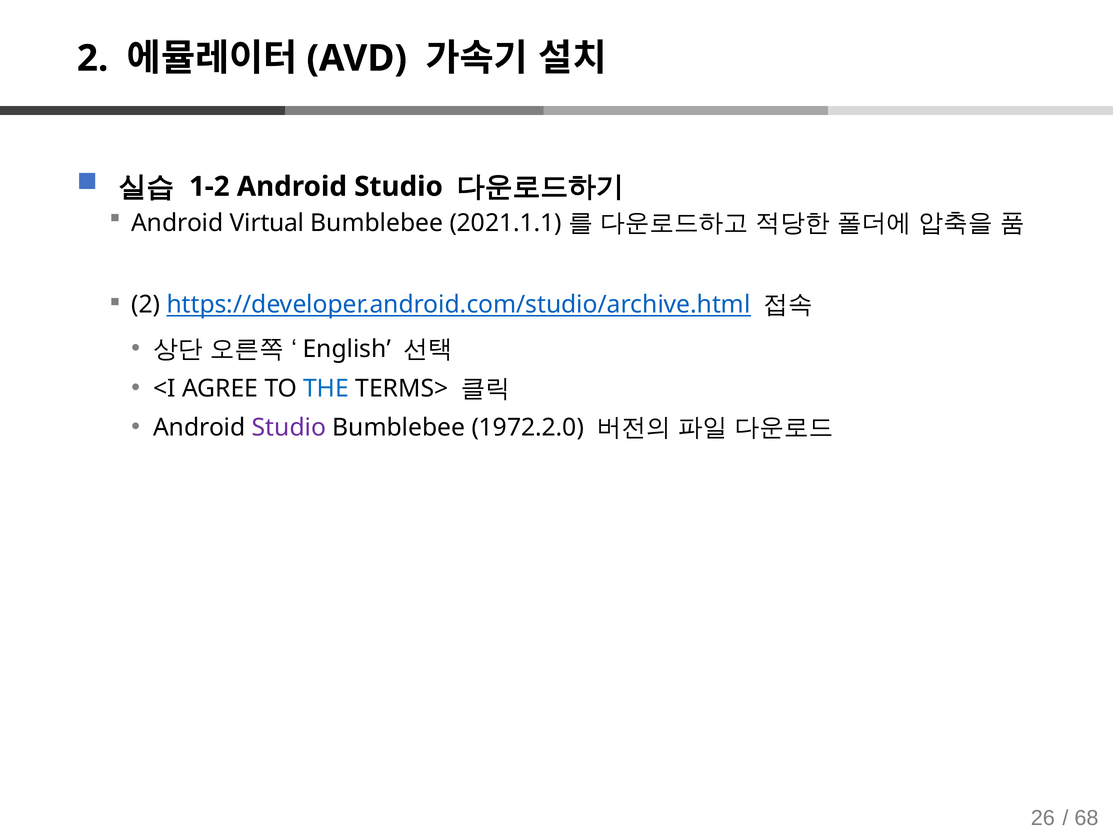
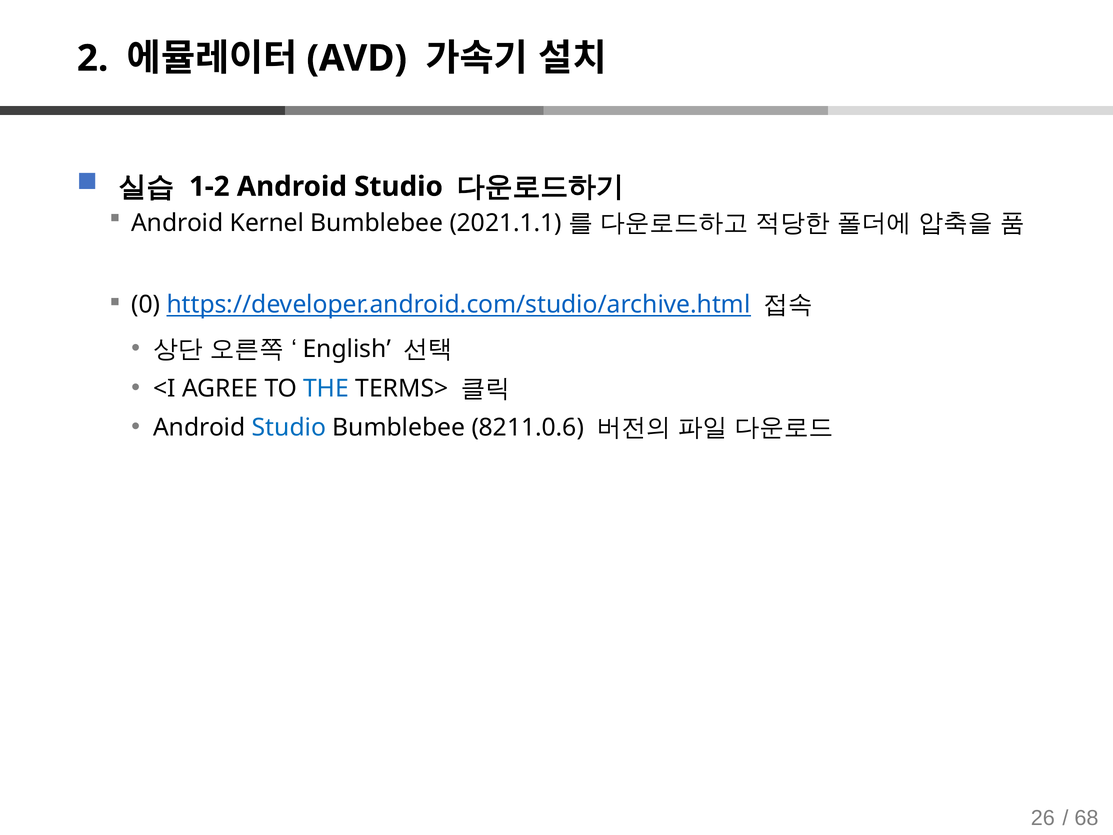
Virtual: Virtual -> Kernel
2 at (146, 304): 2 -> 0
Studio at (289, 428) colour: purple -> blue
1972.2.0: 1972.2.0 -> 8211.0.6
